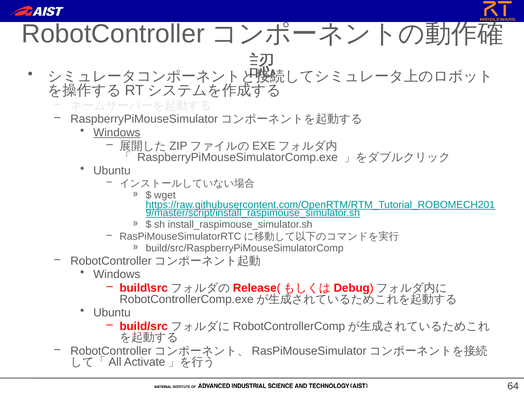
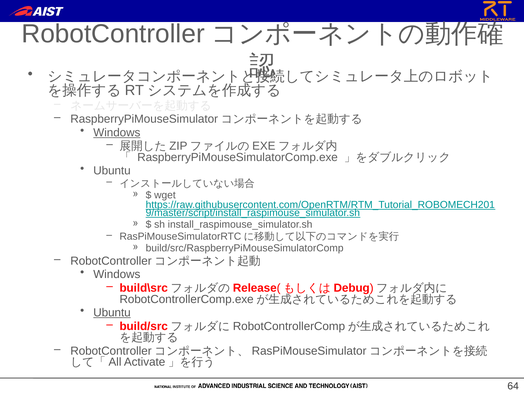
Ubuntu at (112, 313) underline: none -> present
